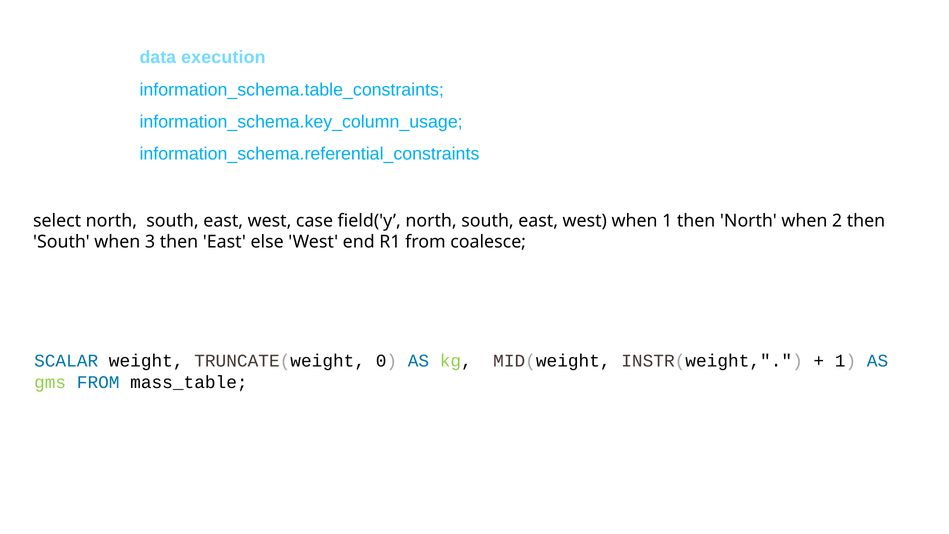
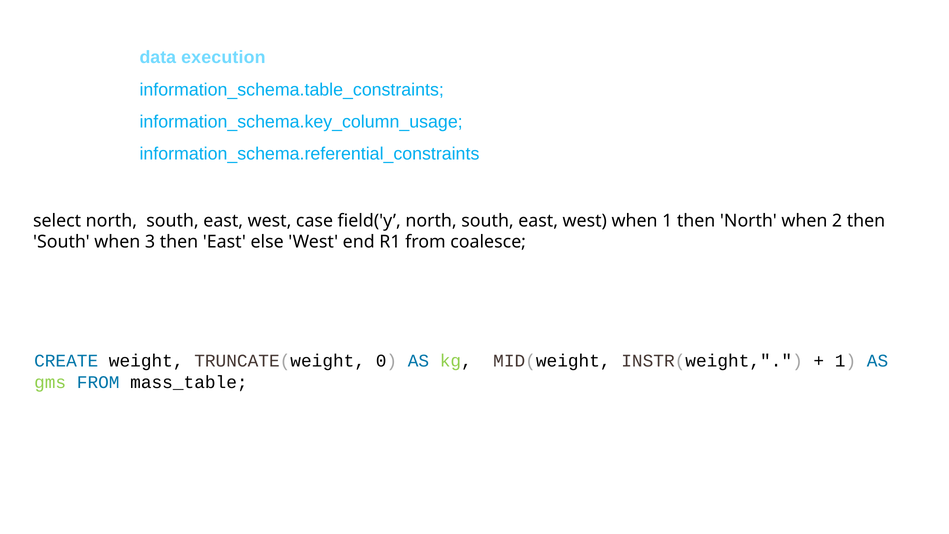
SCALAR: SCALAR -> CREATE
